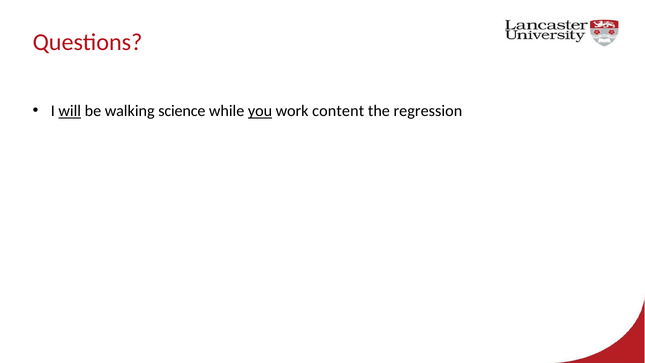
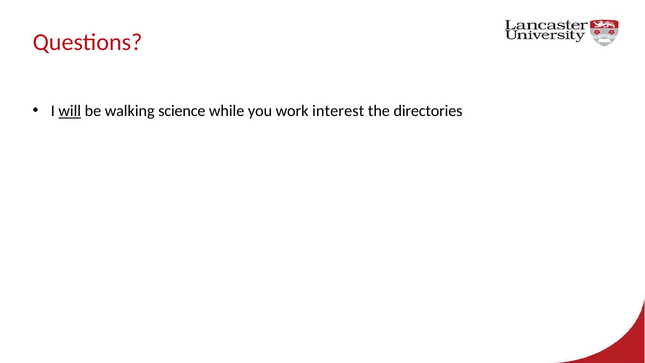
you underline: present -> none
content: content -> interest
regression: regression -> directories
